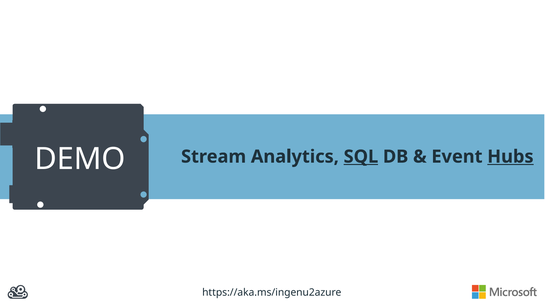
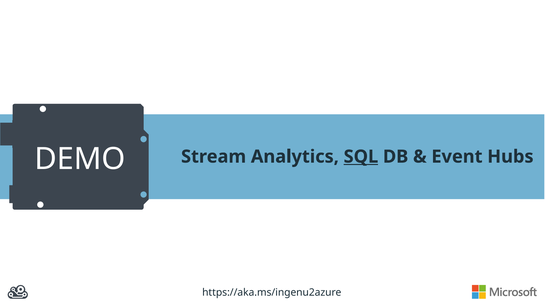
Hubs underline: present -> none
